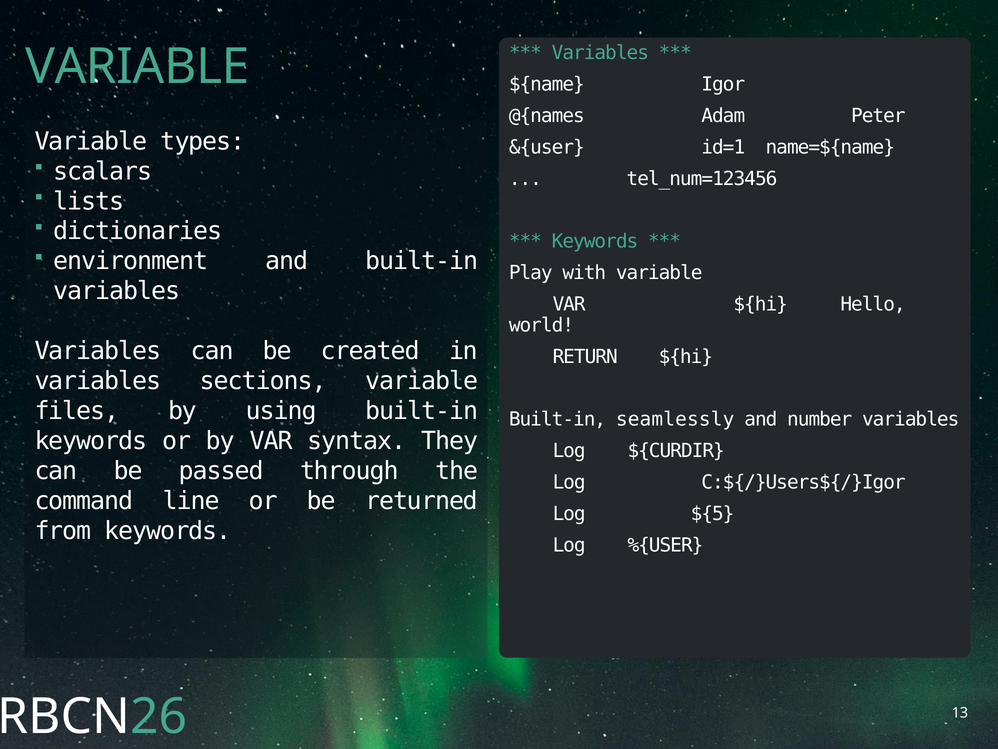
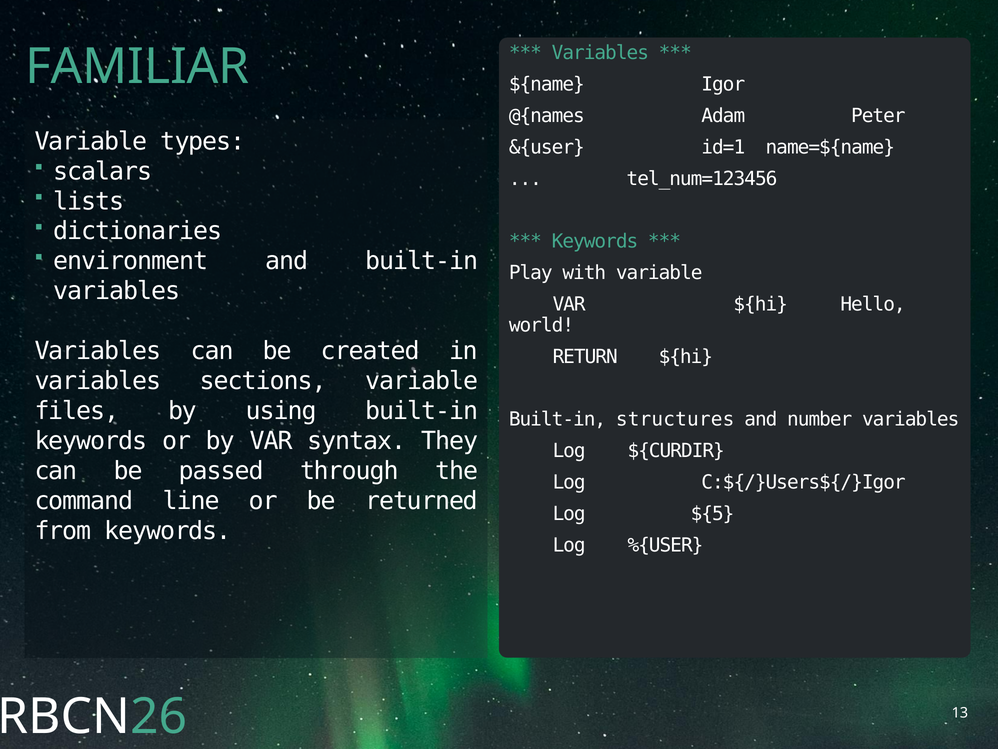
VARIABLE at (137, 67): VARIABLE -> FAMILIAR
seamlessly: seamlessly -> structures
